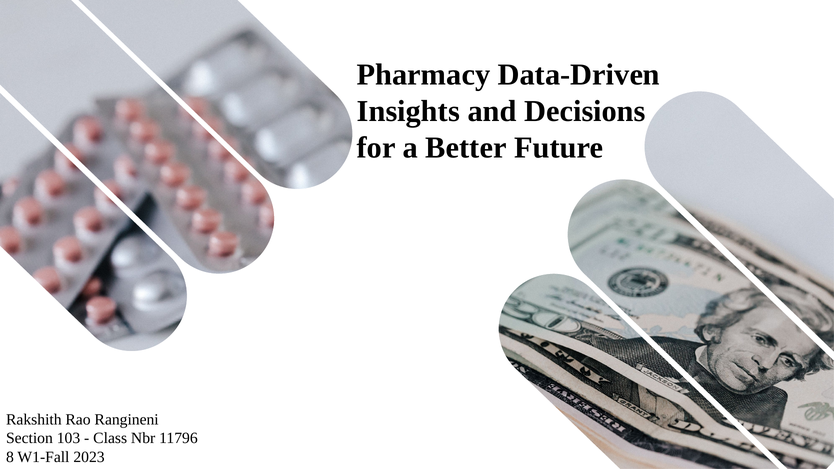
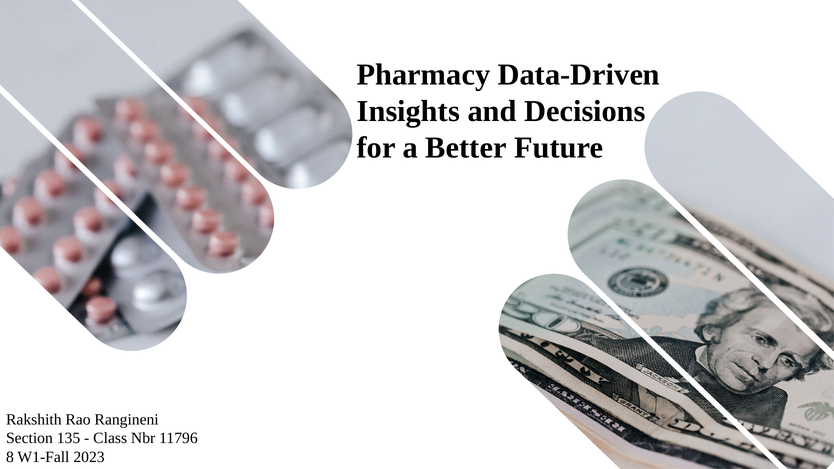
103: 103 -> 135
